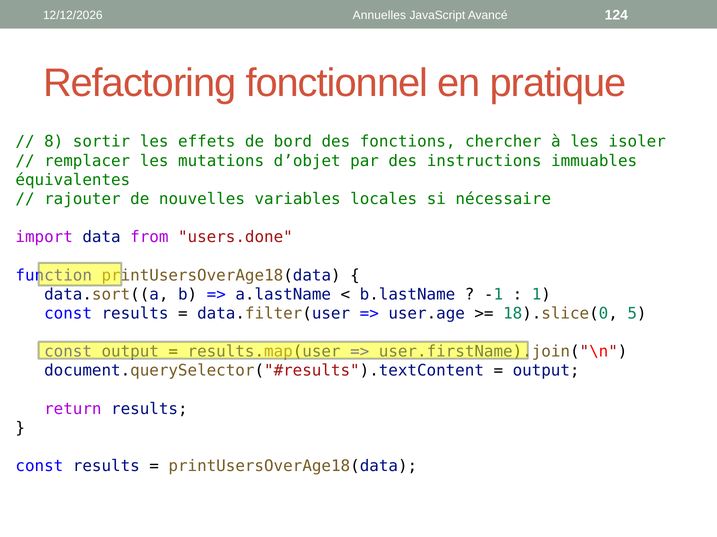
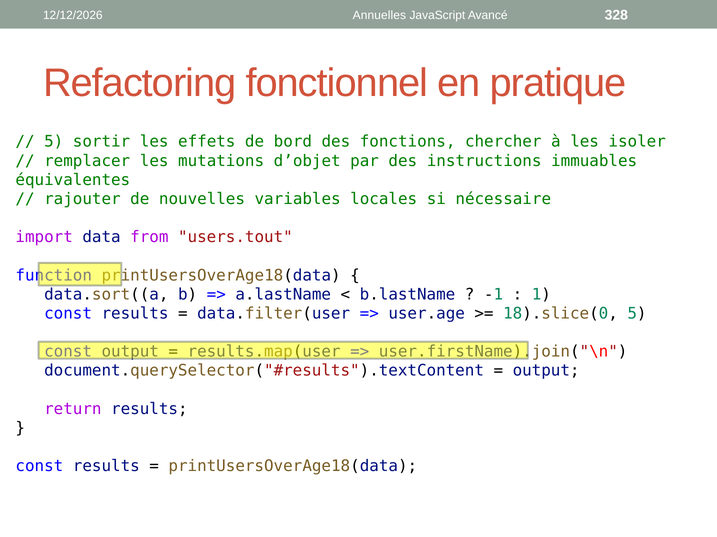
124: 124 -> 328
8 at (54, 142): 8 -> 5
users.done: users.done -> users.tout
